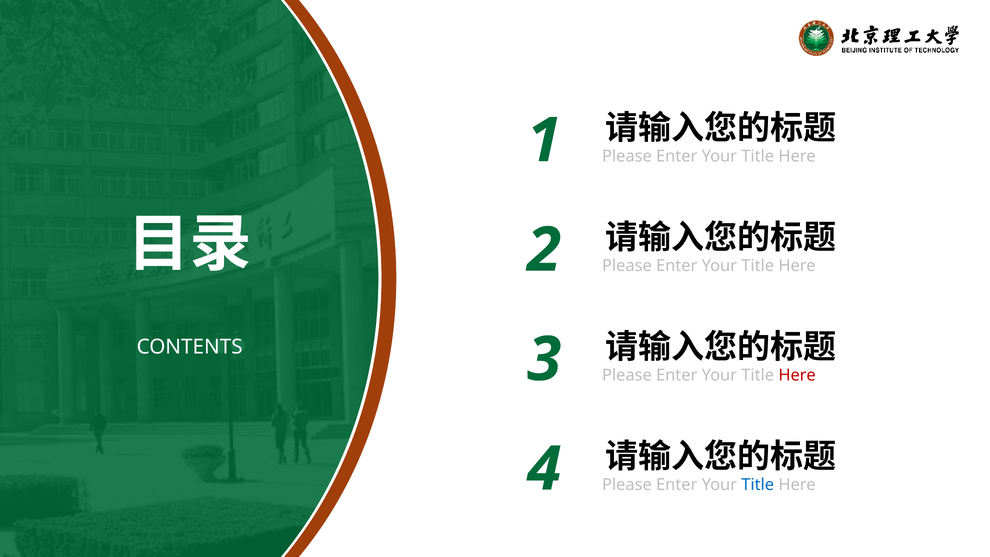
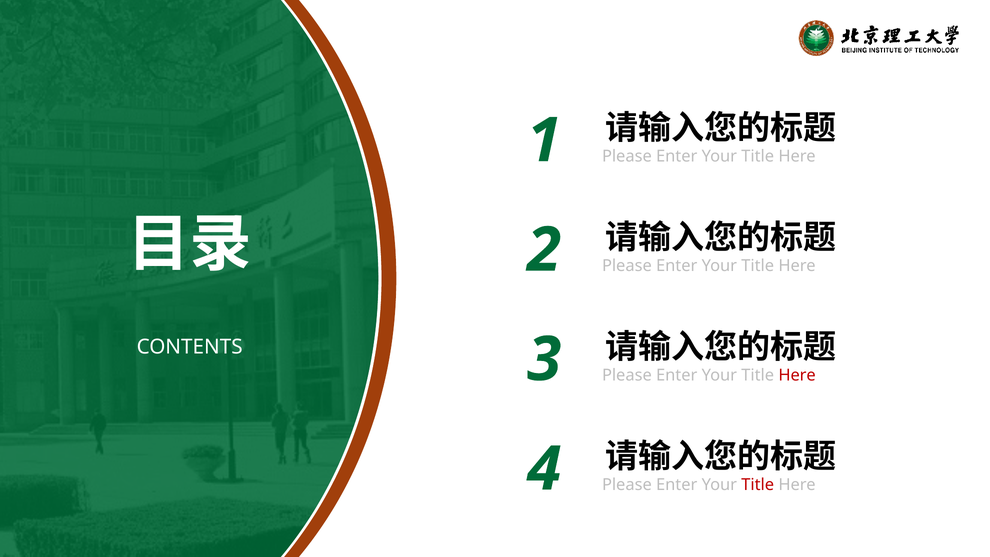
Title at (758, 485) colour: blue -> red
